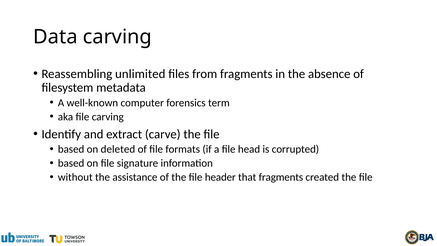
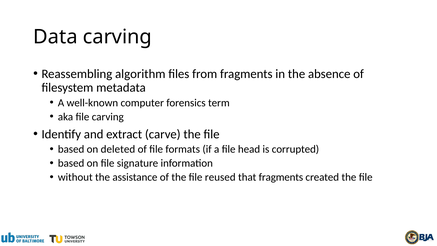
unlimited: unlimited -> algorithm
header: header -> reused
